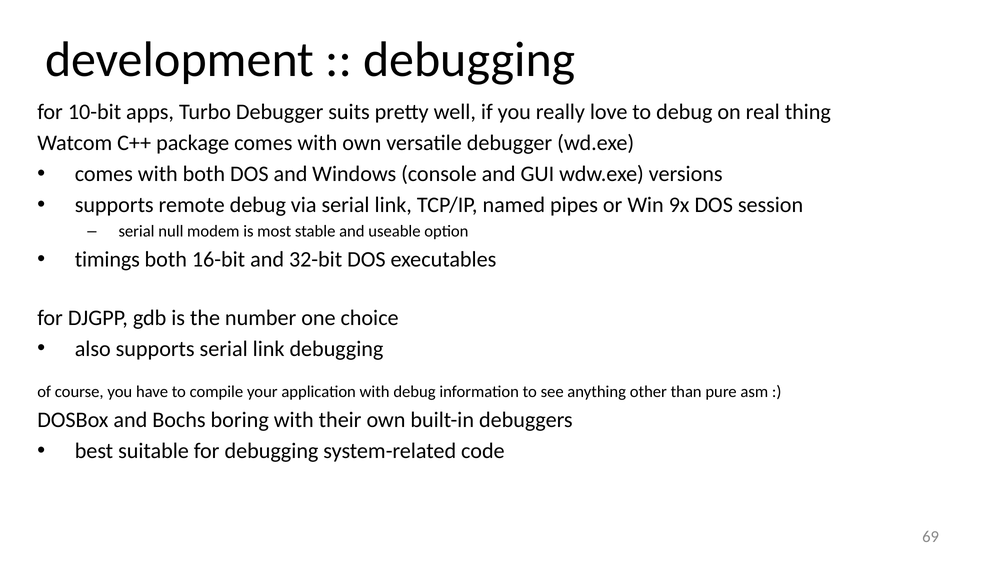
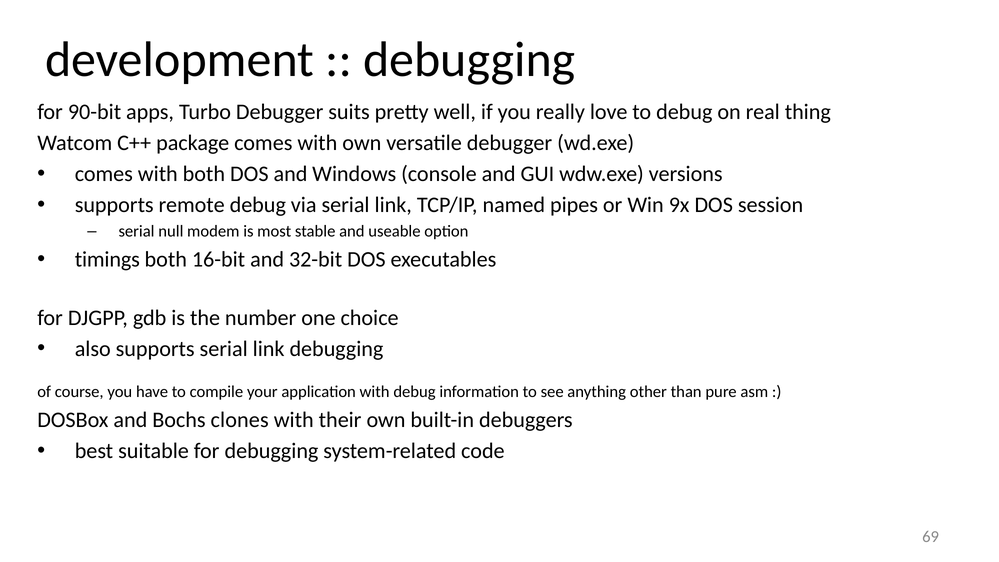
10-bit: 10-bit -> 90-bit
boring: boring -> clones
